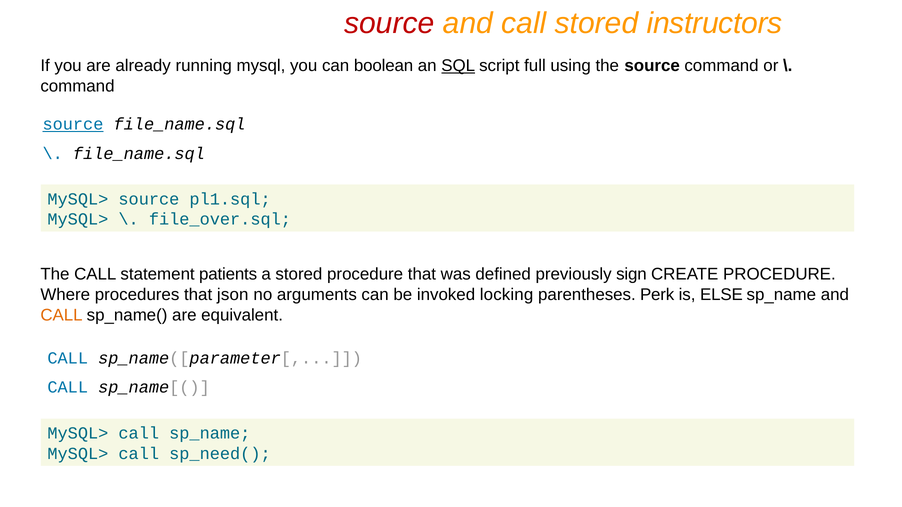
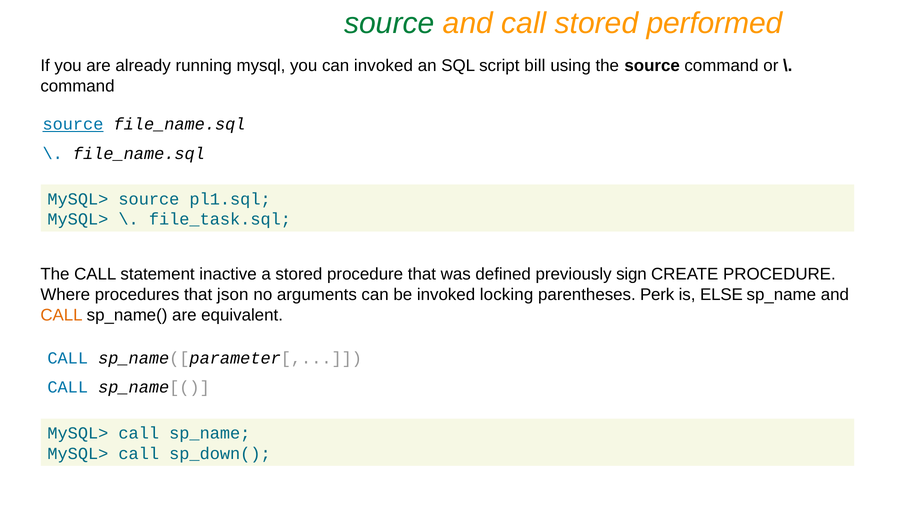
source at (389, 23) colour: red -> green
instructors: instructors -> performed
can boolean: boolean -> invoked
SQL underline: present -> none
full: full -> bill
file_over.sql: file_over.sql -> file_task.sql
patients: patients -> inactive
sp_need(: sp_need( -> sp_down(
